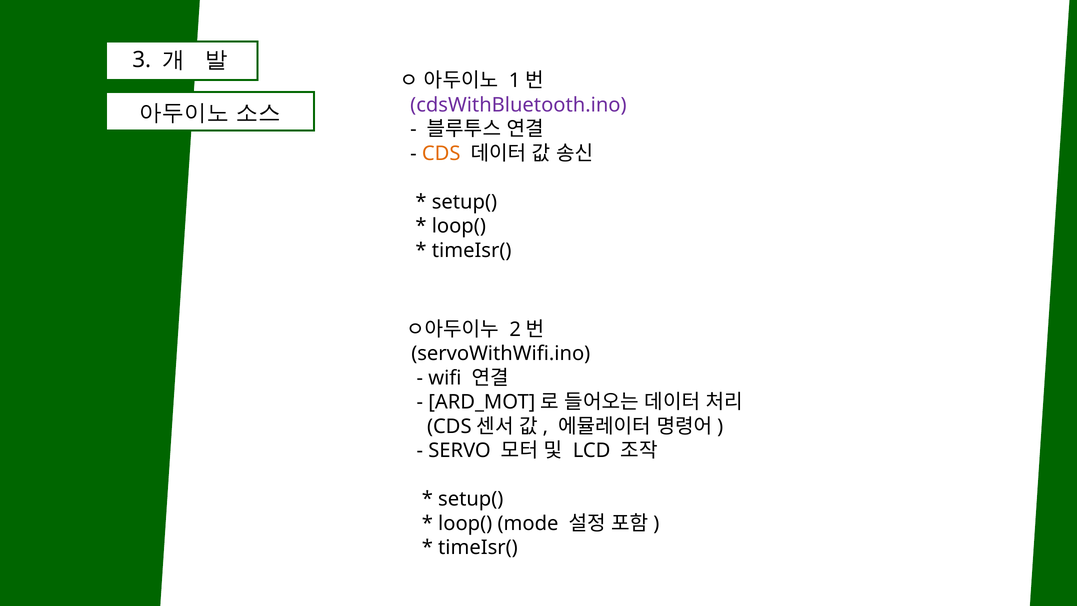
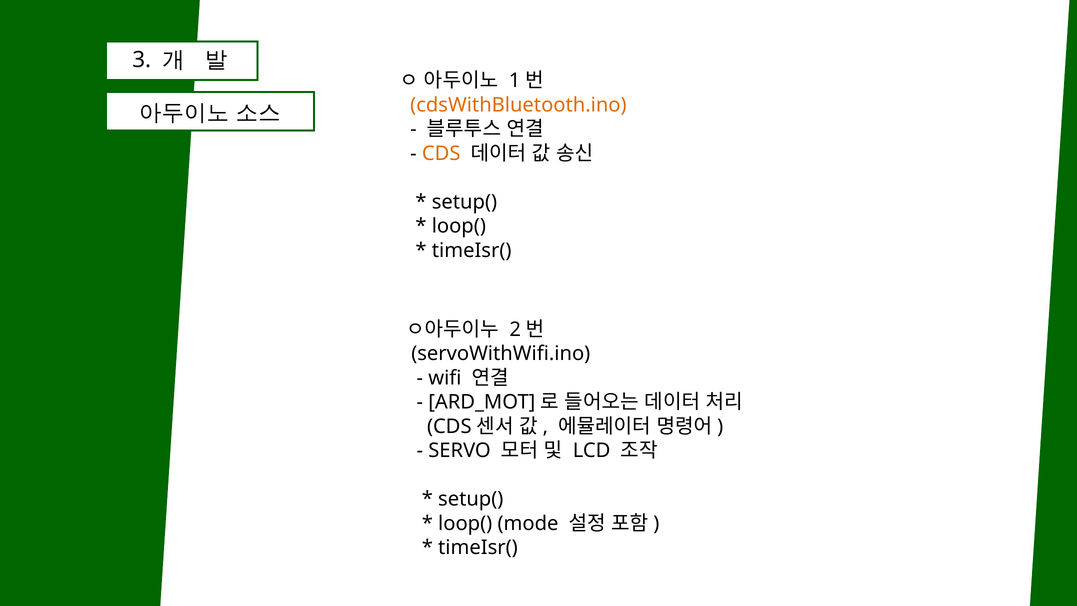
cdsWithBluetooth.ino colour: purple -> orange
